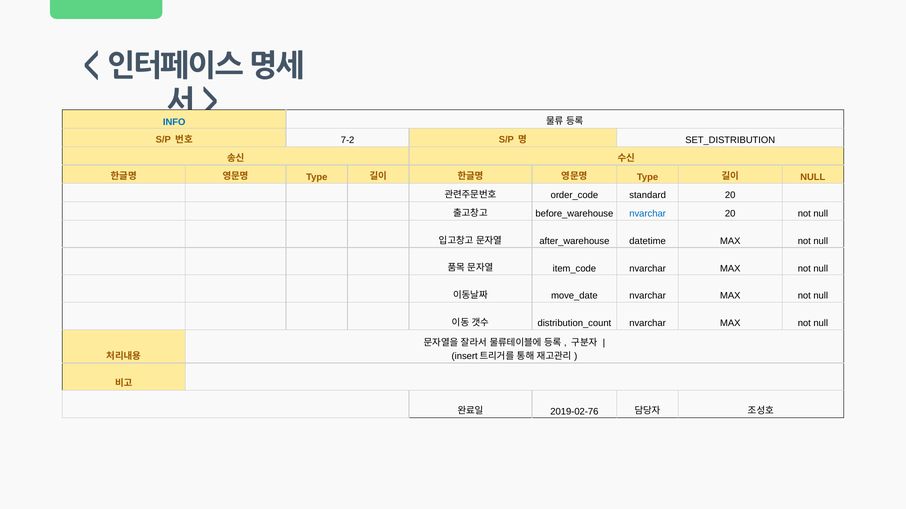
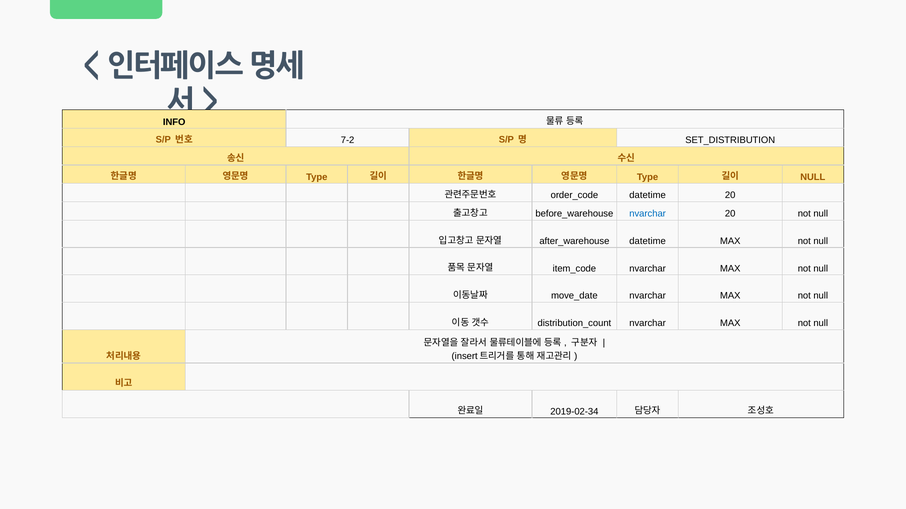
INFO colour: blue -> black
standard at (648, 196): standard -> datetime
2019-02-76: 2019-02-76 -> 2019-02-34
